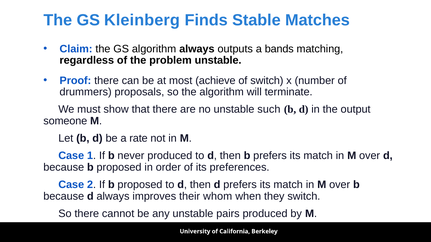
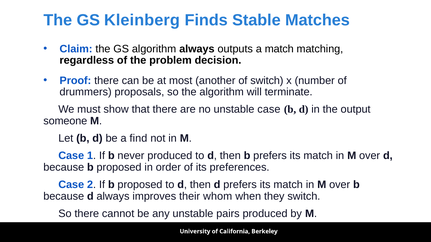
a bands: bands -> match
problem unstable: unstable -> decision
achieve: achieve -> another
unstable such: such -> case
rate: rate -> find
